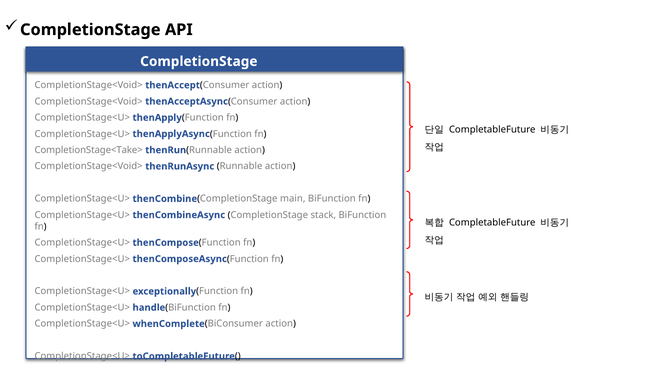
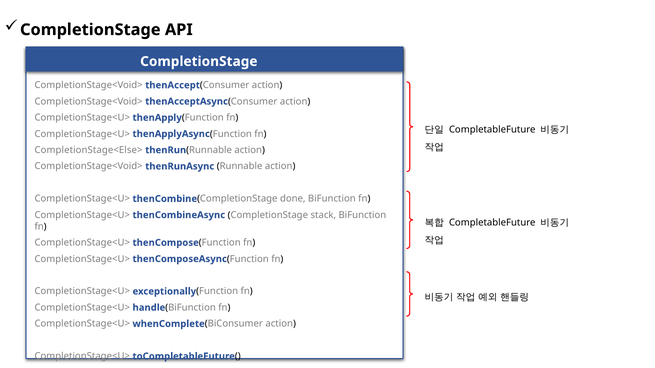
CompletionStage<Take>: CompletionStage<Take> -> CompletionStage<Else>
main: main -> done
